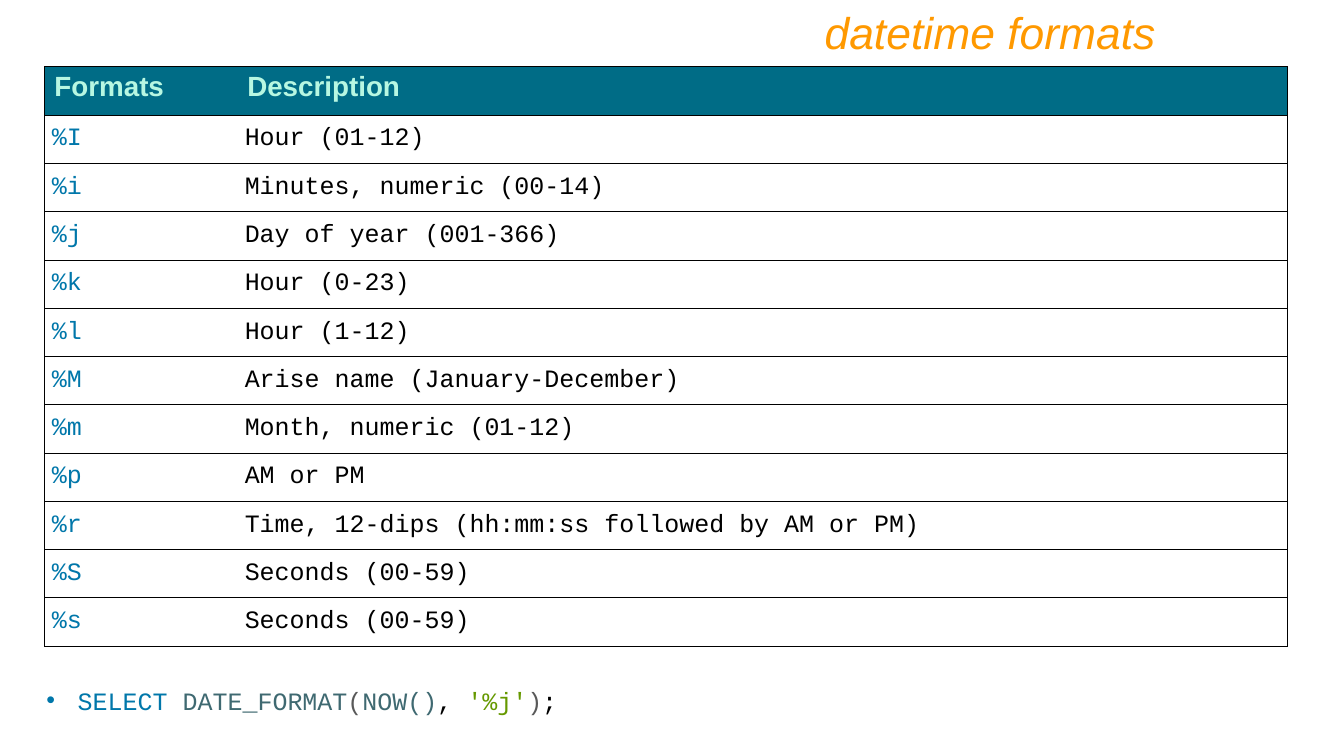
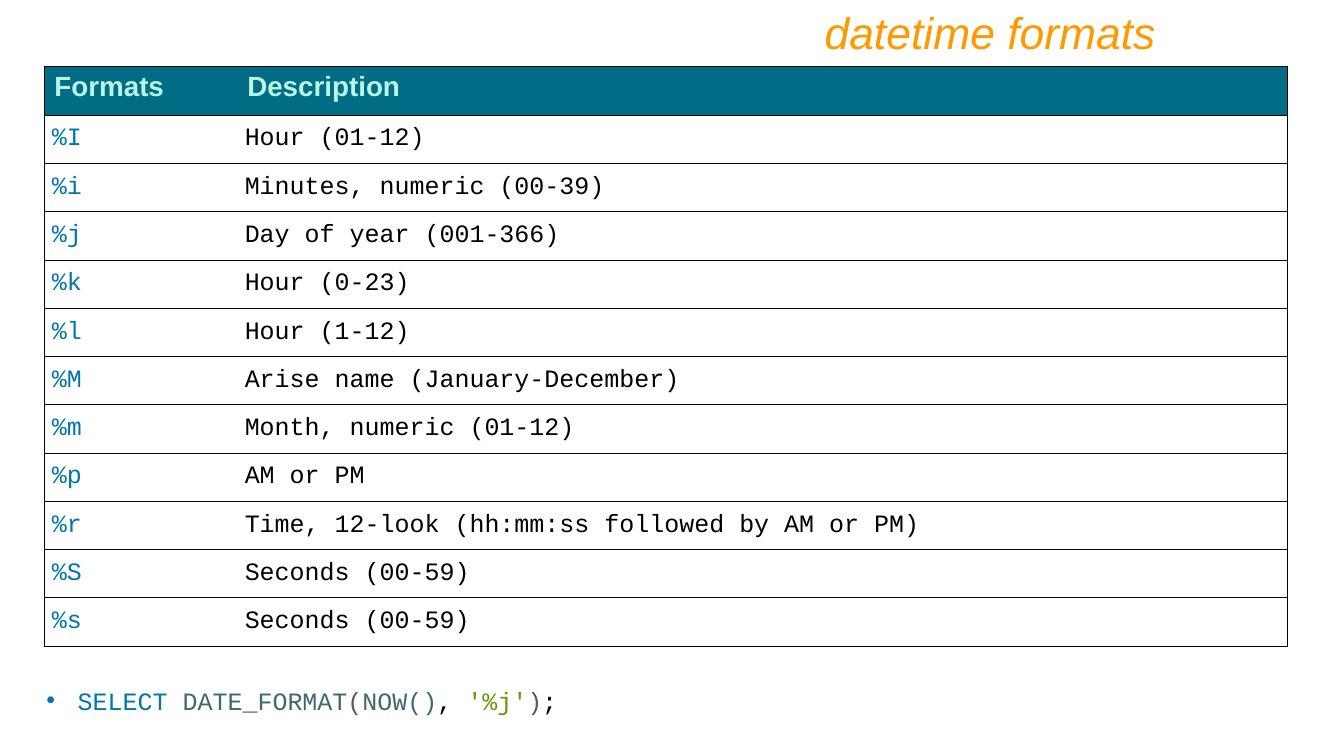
00-14: 00-14 -> 00-39
12-dips: 12-dips -> 12-look
